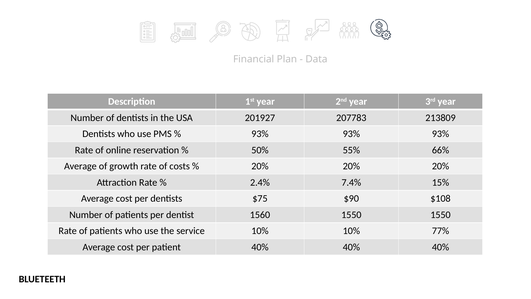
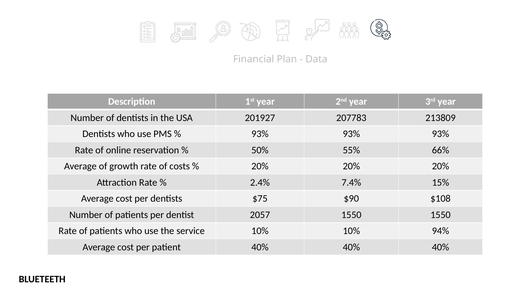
1560: 1560 -> 2057
77%: 77% -> 94%
